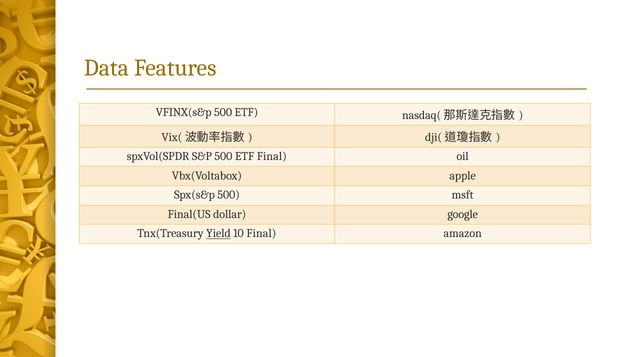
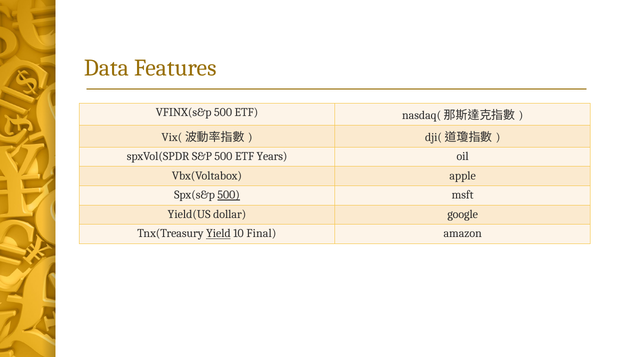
ETF Final: Final -> Years
500 at (229, 195) underline: none -> present
Final(US: Final(US -> Yield(US
